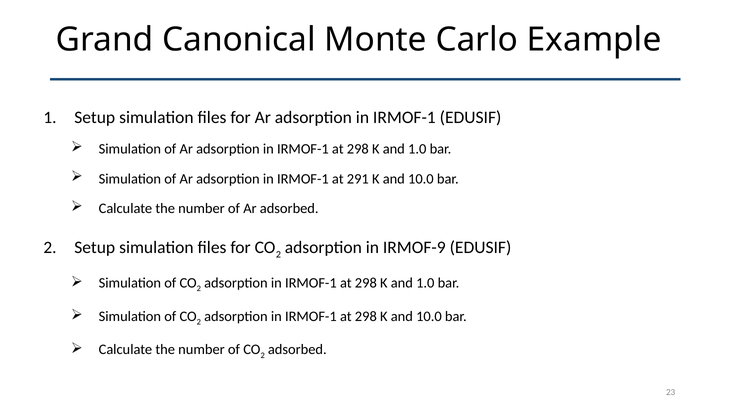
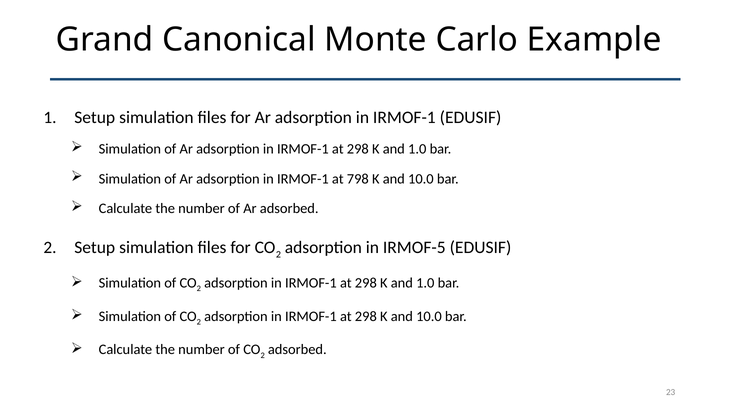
291: 291 -> 798
IRMOF-9: IRMOF-9 -> IRMOF-5
